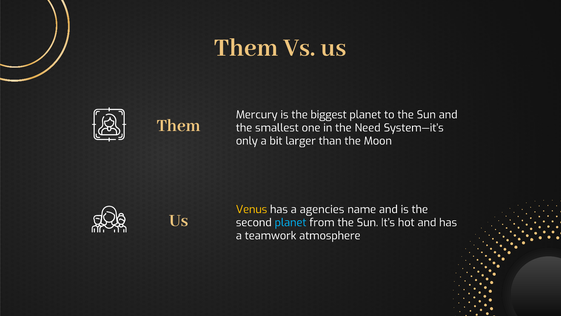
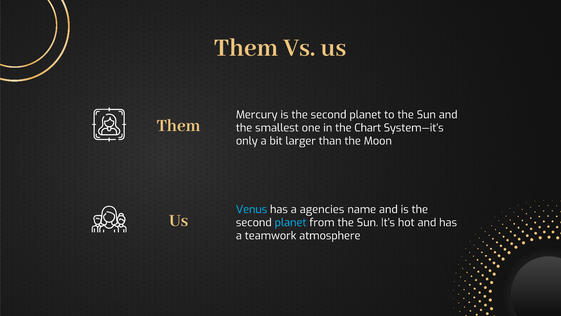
Mercury is the biggest: biggest -> second
Need: Need -> Chart
Venus colour: yellow -> light blue
